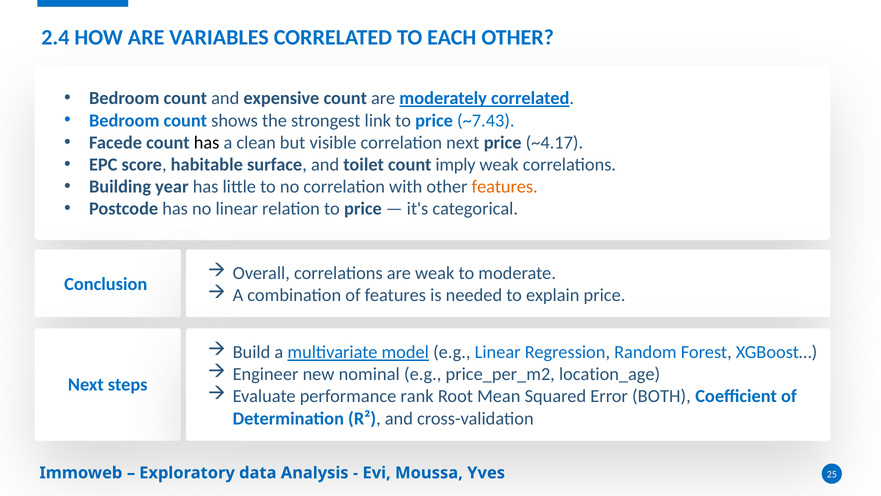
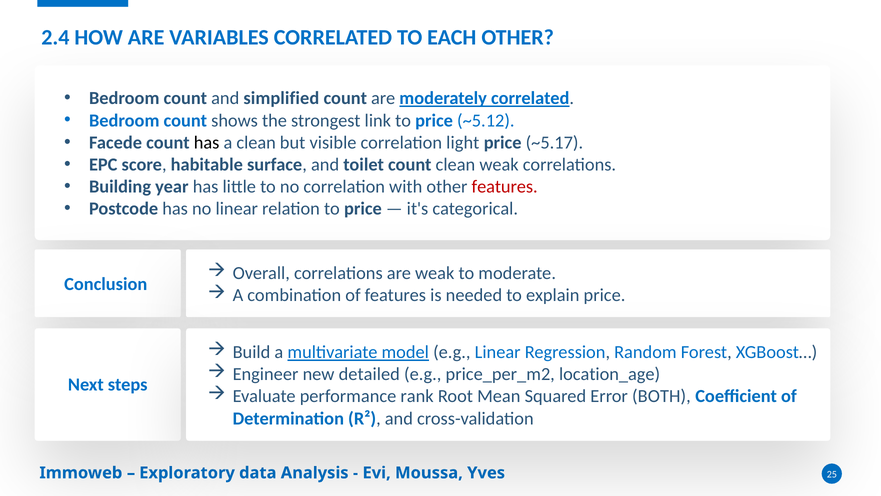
expensive: expensive -> simplified
~7.43: ~7.43 -> ~5.12
correlation next: next -> light
~4.17: ~4.17 -> ~5.17
count imply: imply -> clean
features at (505, 186) colour: orange -> red
nominal: nominal -> detailed
